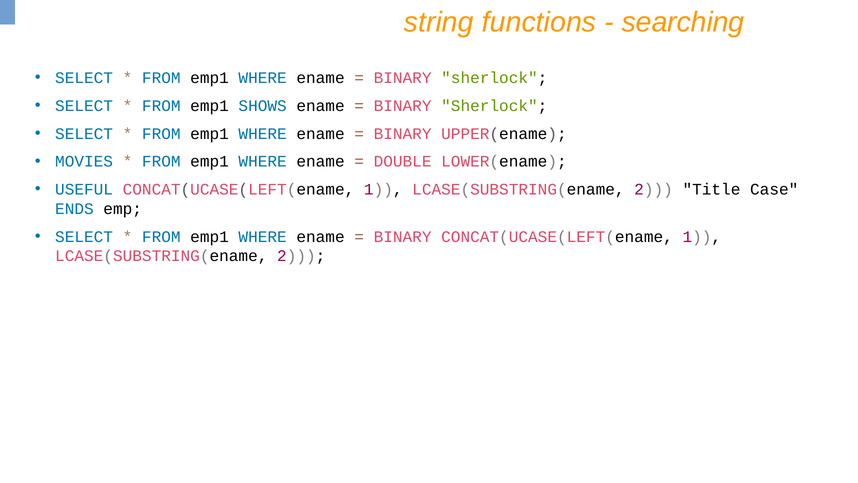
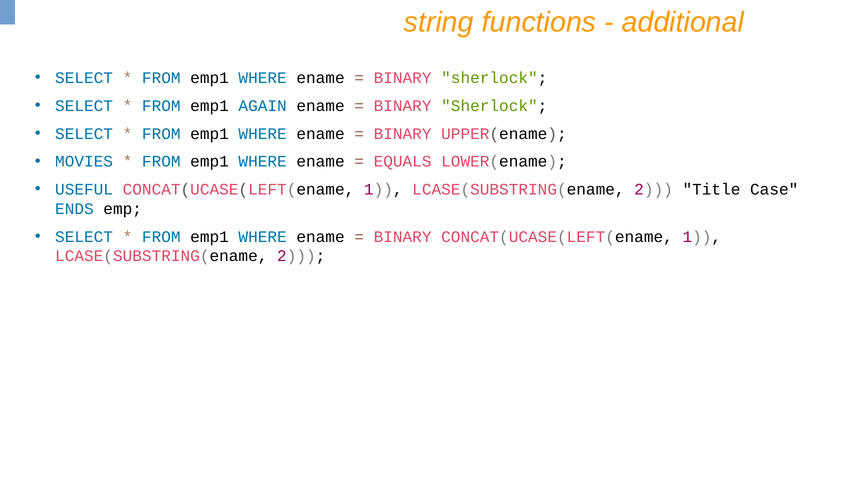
searching: searching -> additional
SHOWS: SHOWS -> AGAIN
DOUBLE: DOUBLE -> EQUALS
